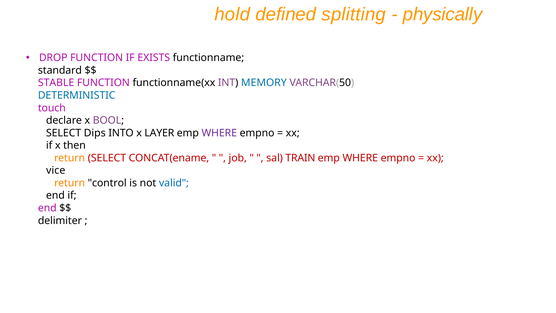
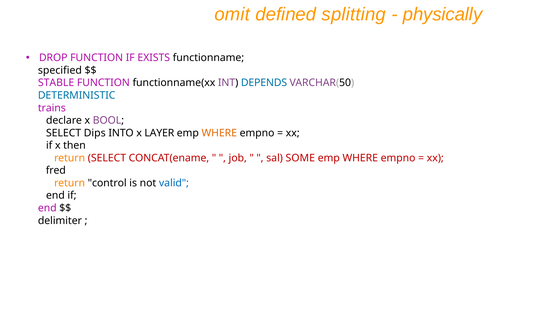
hold: hold -> omit
standard: standard -> specified
MEMORY: MEMORY -> DEPENDS
touch: touch -> trains
WHERE at (219, 133) colour: purple -> orange
TRAIN: TRAIN -> SOME
vice: vice -> fred
